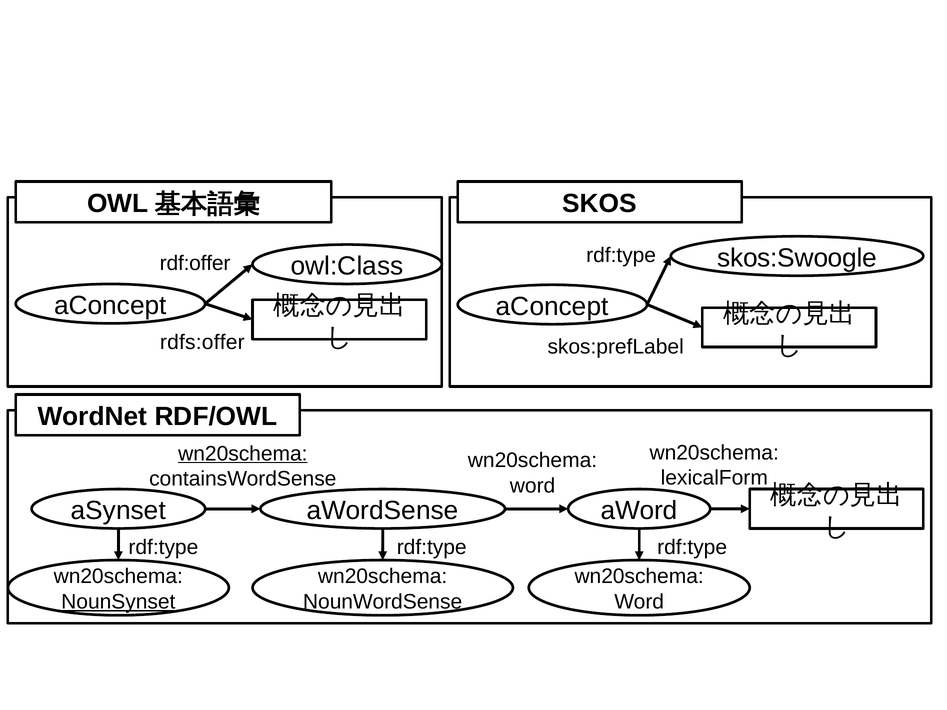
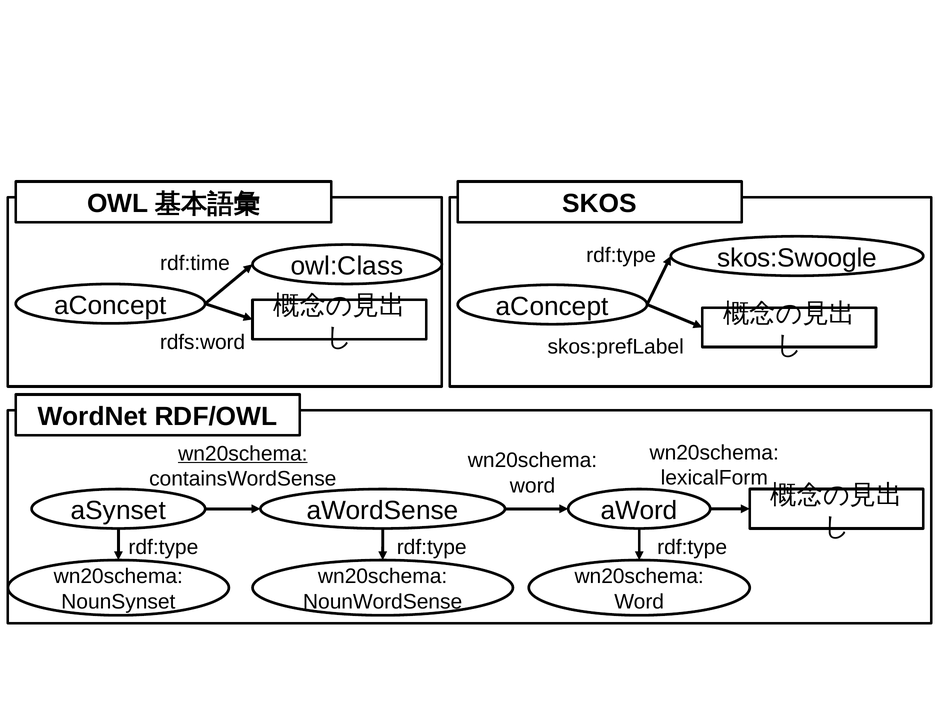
rdf:offer: rdf:offer -> rdf:time
rdfs:offer: rdfs:offer -> rdfs:word
NounSynset underline: present -> none
